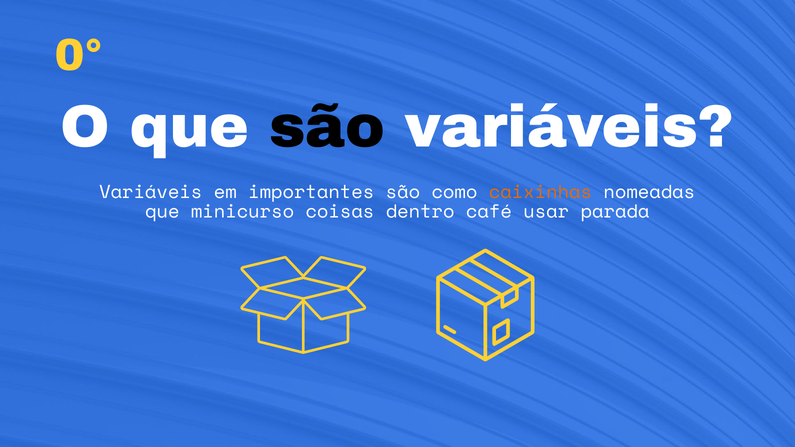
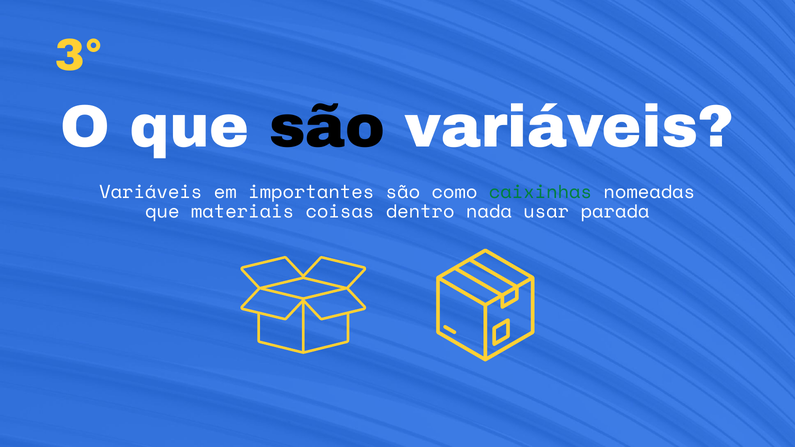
0°: 0° -> 3°
caixinhas colour: orange -> green
minicurso: minicurso -> materiais
café: café -> nada
